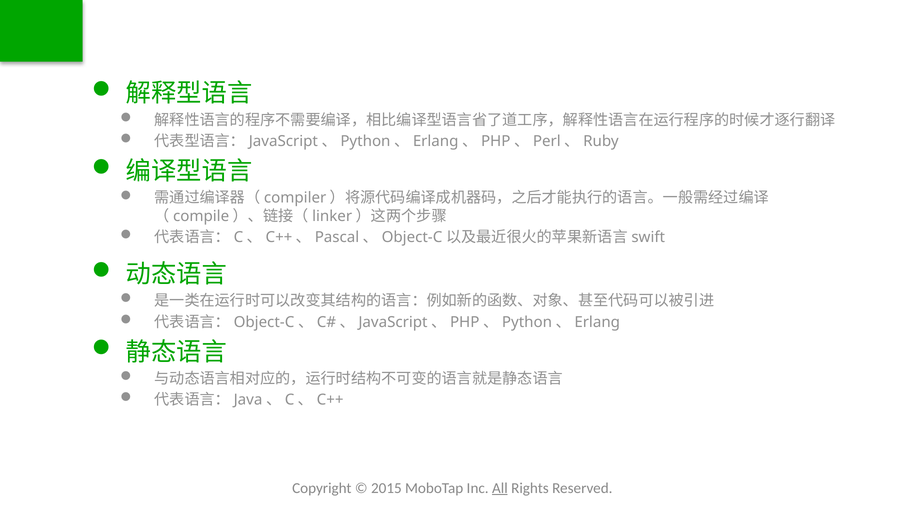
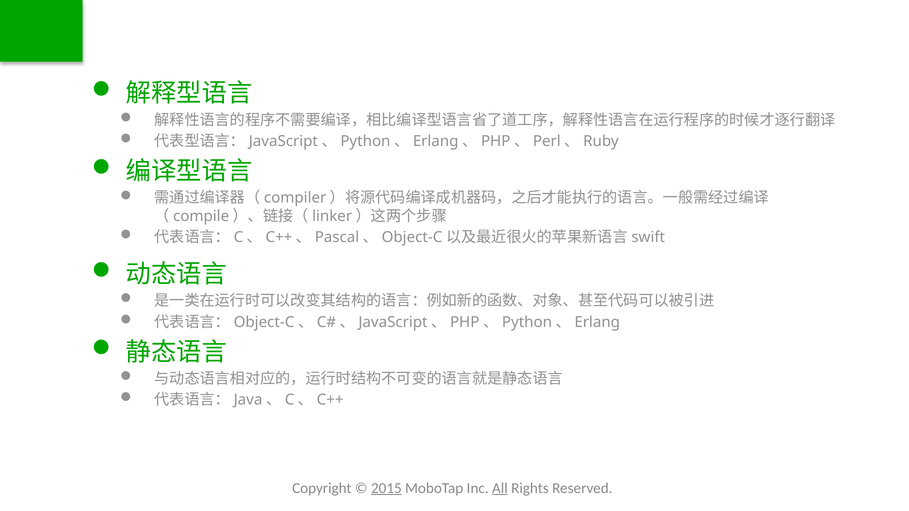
2015 underline: none -> present
